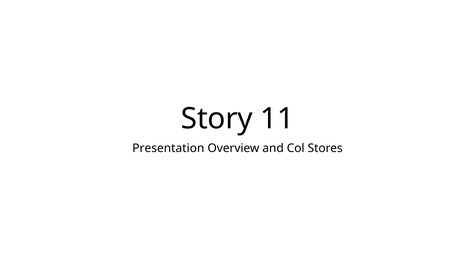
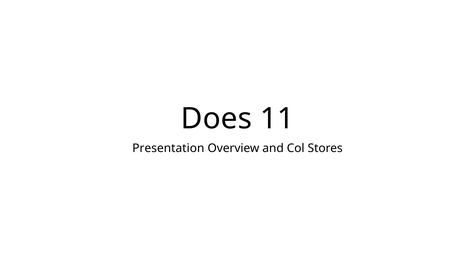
Story: Story -> Does
